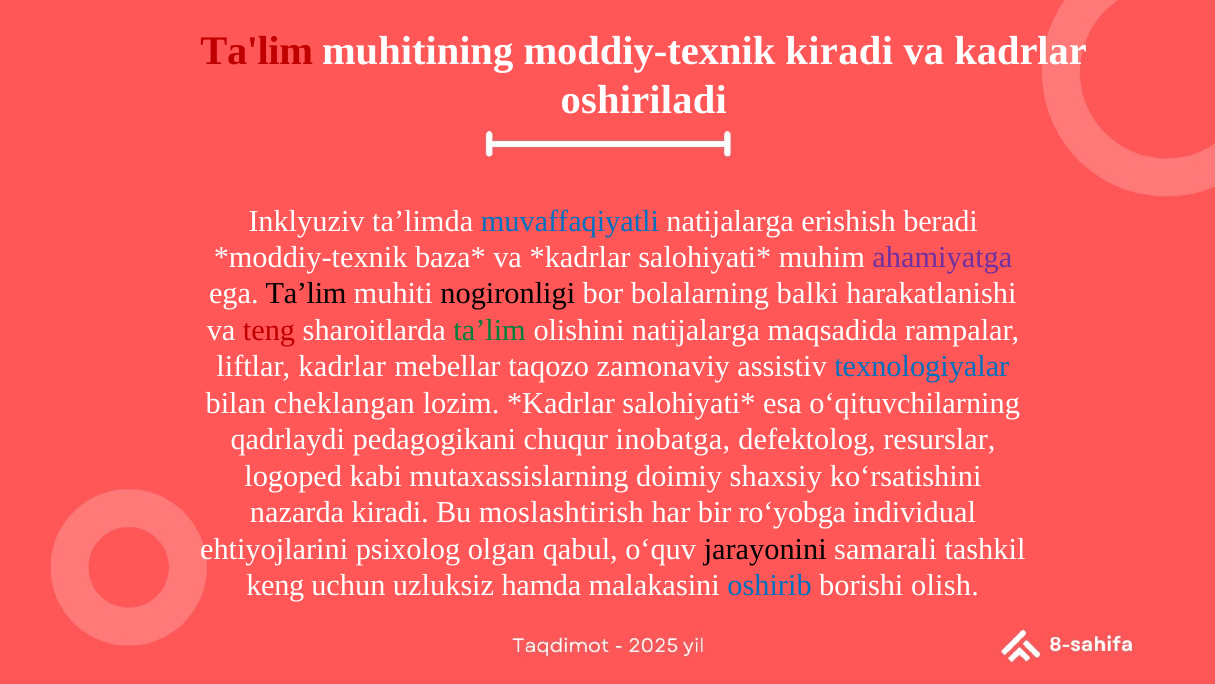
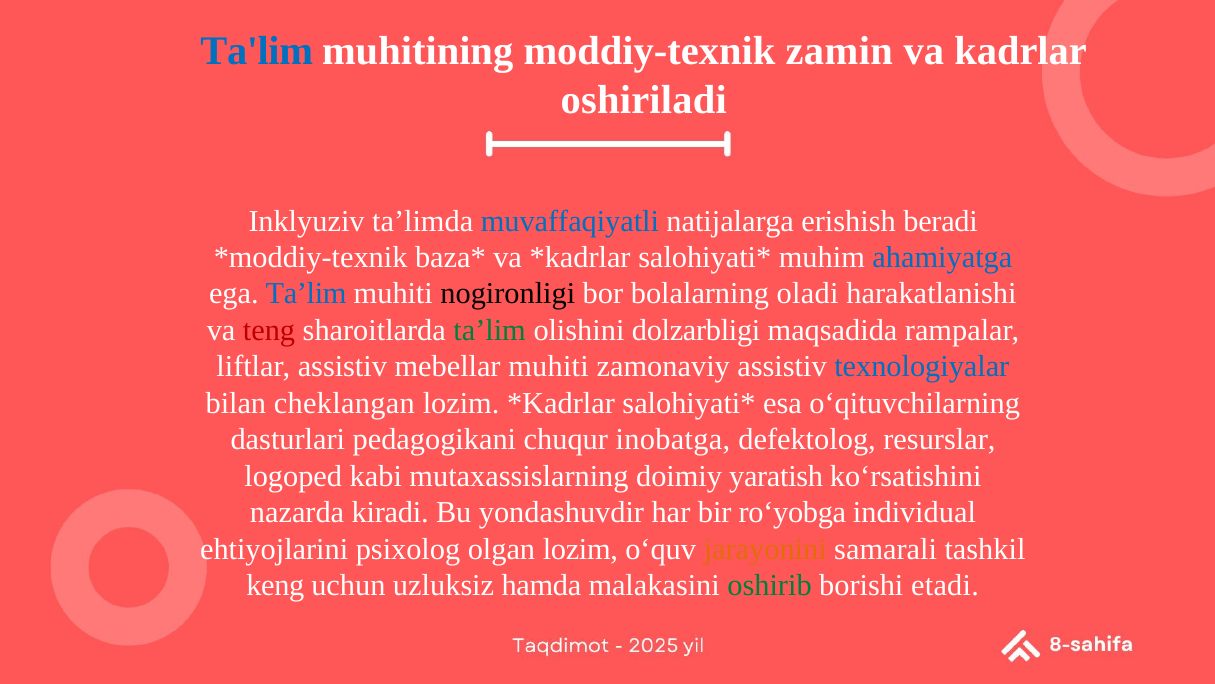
Ta'lim colour: red -> blue
moddiy-texnik kiradi: kiradi -> zamin
ahamiyatga colour: purple -> blue
Taʼlim at (306, 294) colour: black -> blue
balki: balki -> oladi
olishini natijalarga: natijalarga -> dolzarbligi
liftlar kadrlar: kadrlar -> assistiv
mebellar taqozo: taqozo -> muhiti
qadrlaydi: qadrlaydi -> dasturlari
shaxsiy: shaxsiy -> yaratish
moslashtirish: moslashtirish -> yondashuvdir
olgan qabul: qabul -> lozim
jarayonini colour: black -> orange
oshirib colour: blue -> green
olish: olish -> etadi
